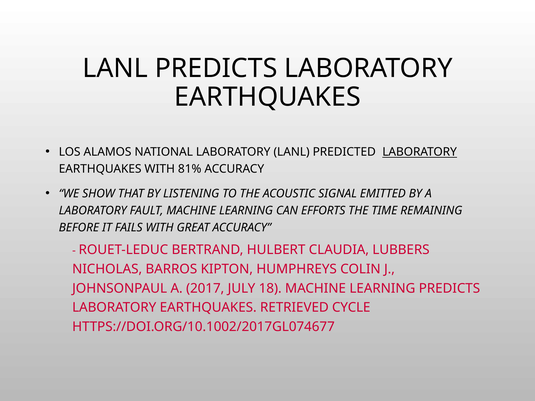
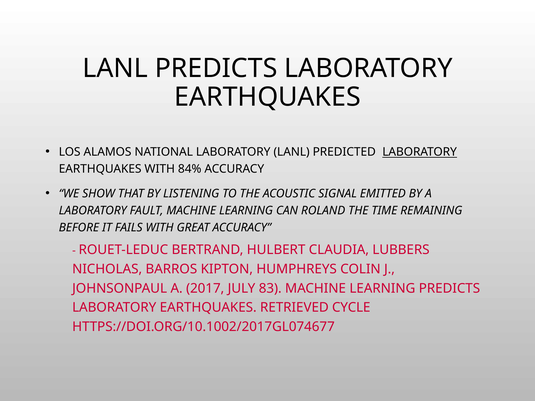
81%: 81% -> 84%
EFFORTS: EFFORTS -> ROLAND
18: 18 -> 83
